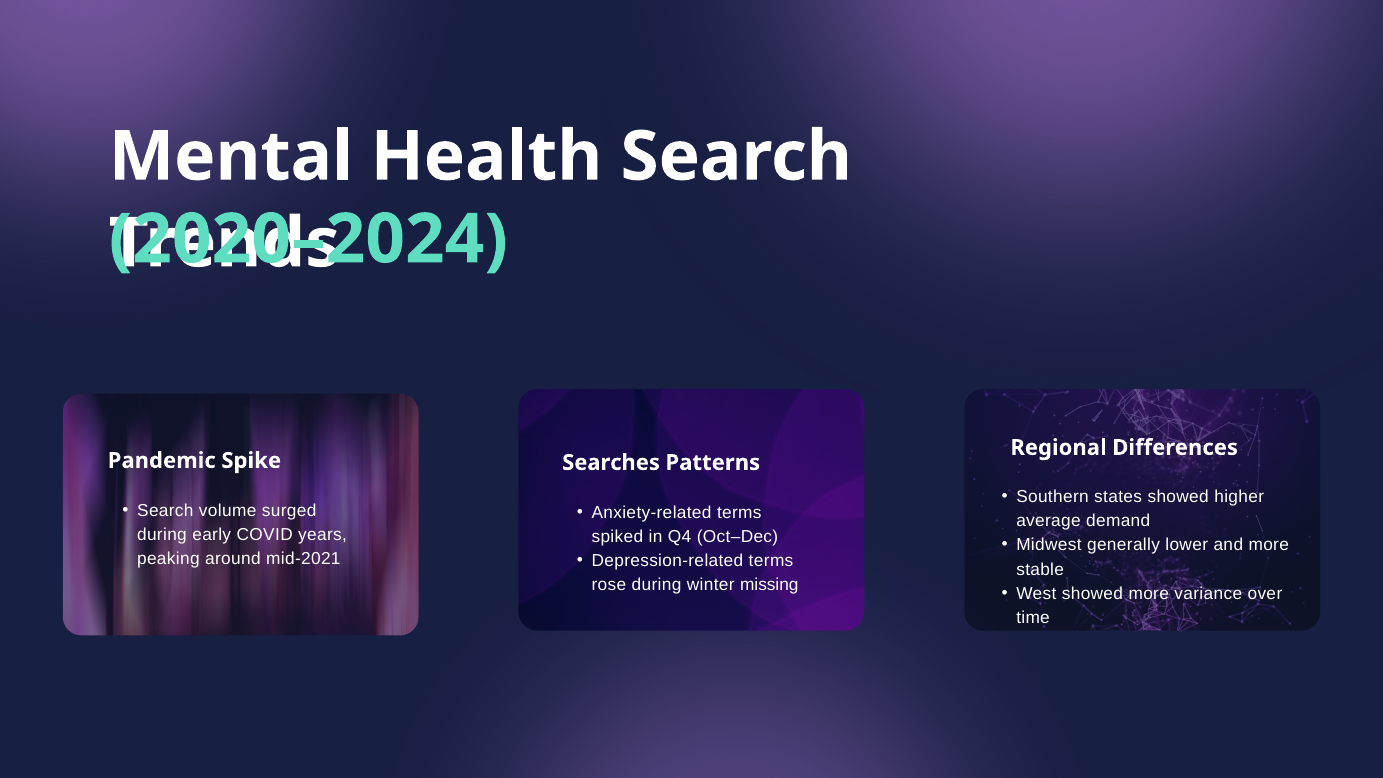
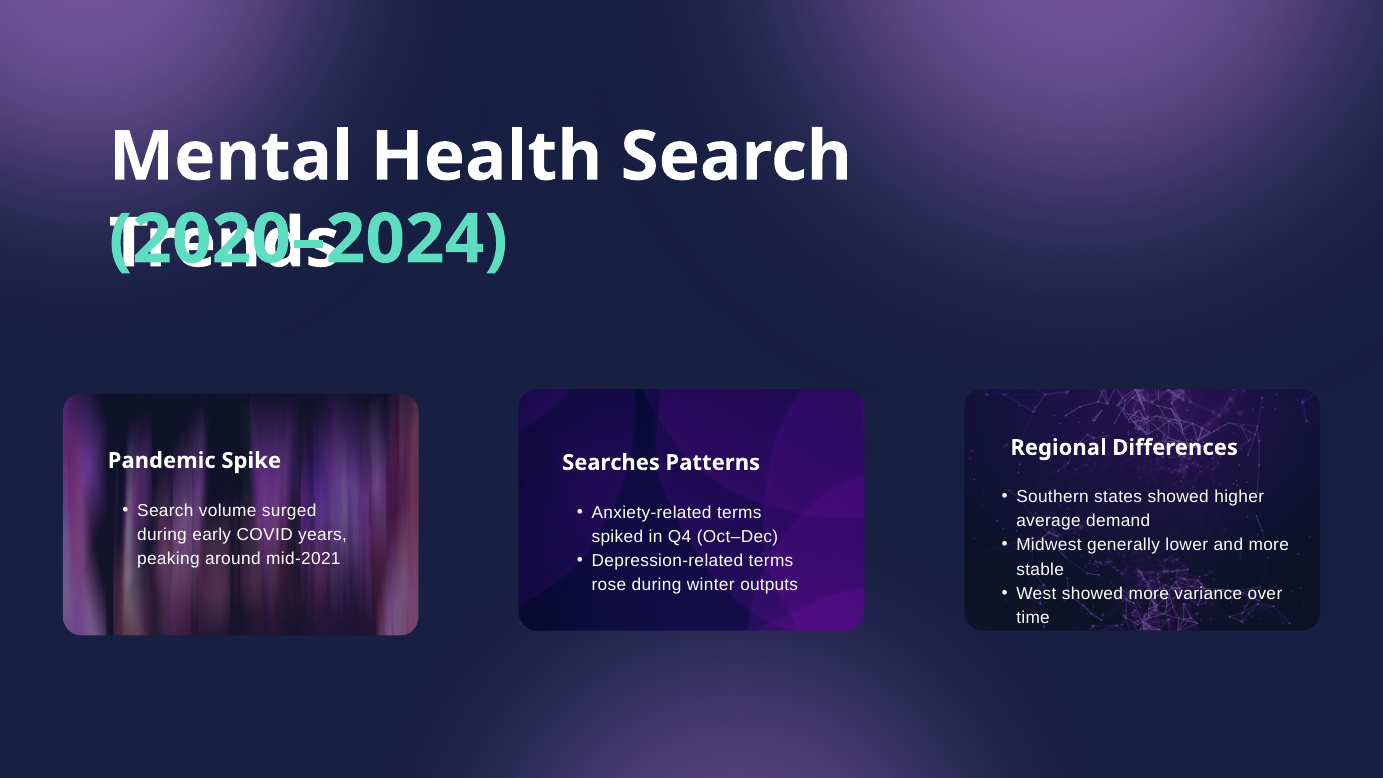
missing: missing -> outputs
